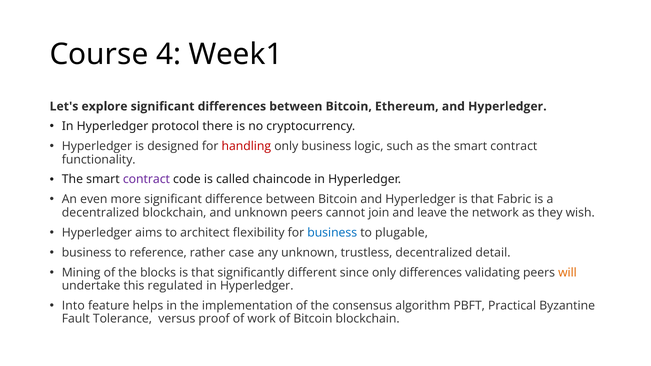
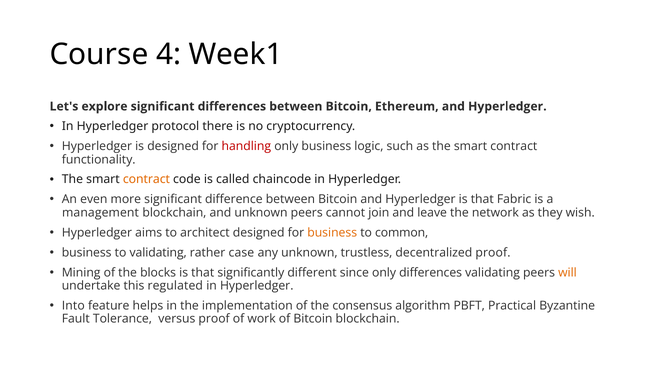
contract at (146, 180) colour: purple -> orange
decentralized at (101, 213): decentralized -> management
architect flexibility: flexibility -> designed
business at (332, 233) colour: blue -> orange
plugable: plugable -> common
to reference: reference -> validating
decentralized detail: detail -> proof
